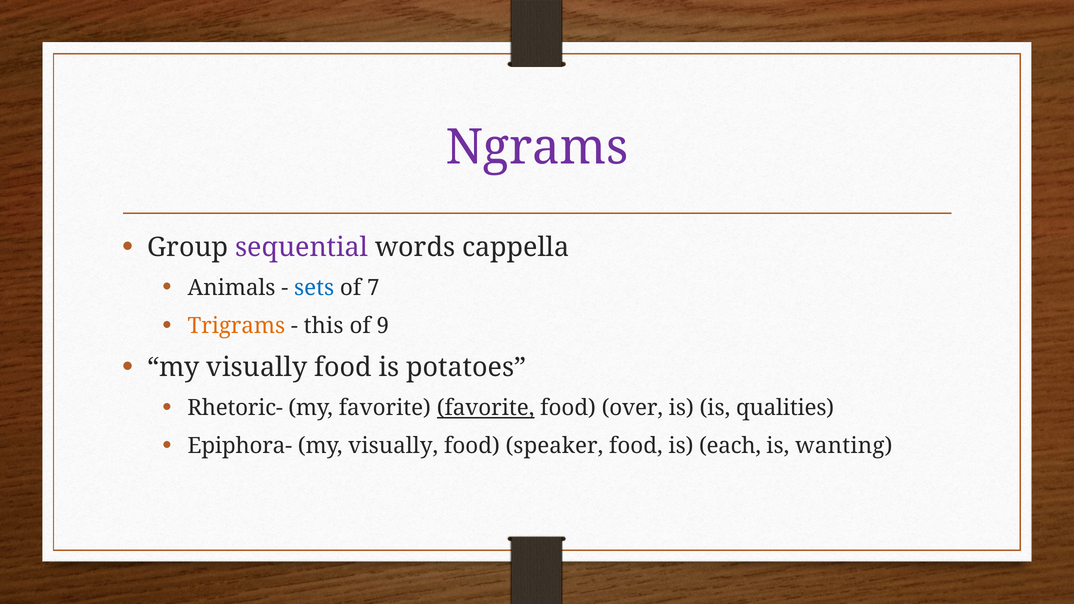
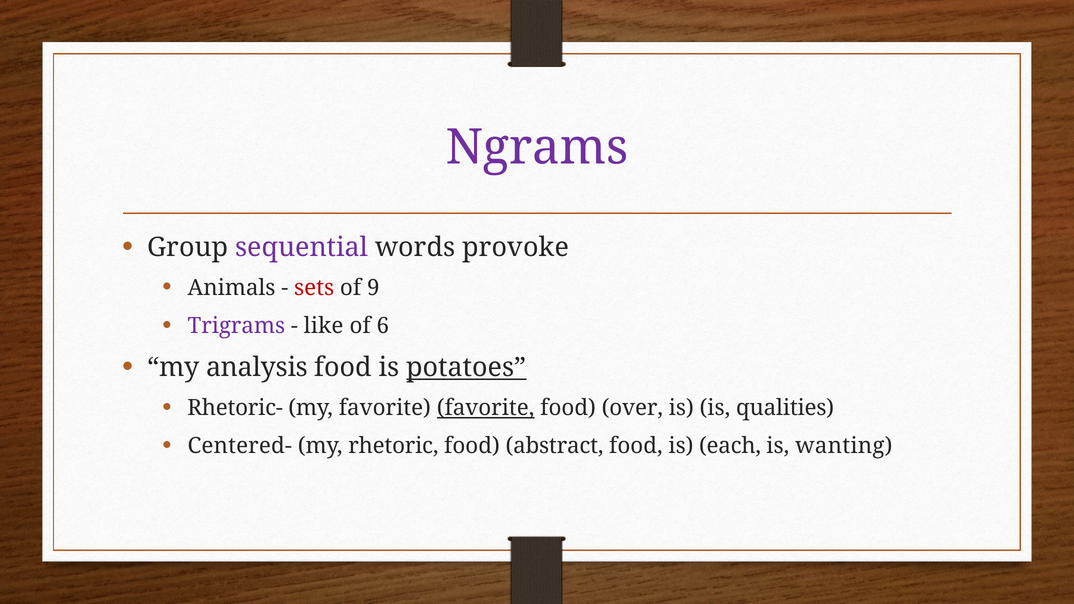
cappella: cappella -> provoke
sets colour: blue -> red
7: 7 -> 9
Trigrams colour: orange -> purple
this: this -> like
9: 9 -> 6
visually at (257, 368): visually -> analysis
potatoes underline: none -> present
Epiphora-: Epiphora- -> Centered-
visually at (393, 446): visually -> rhetoric
speaker: speaker -> abstract
